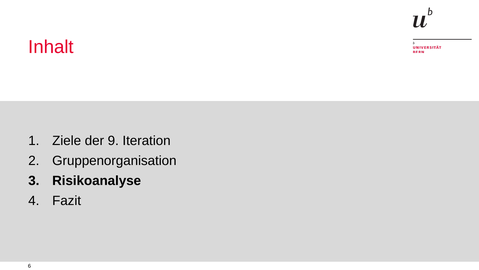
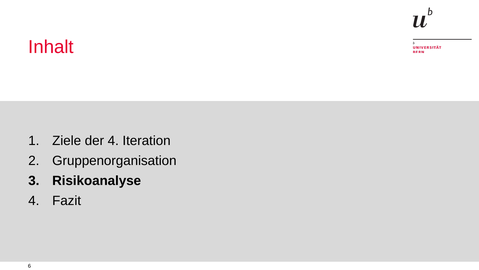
der 9: 9 -> 4
